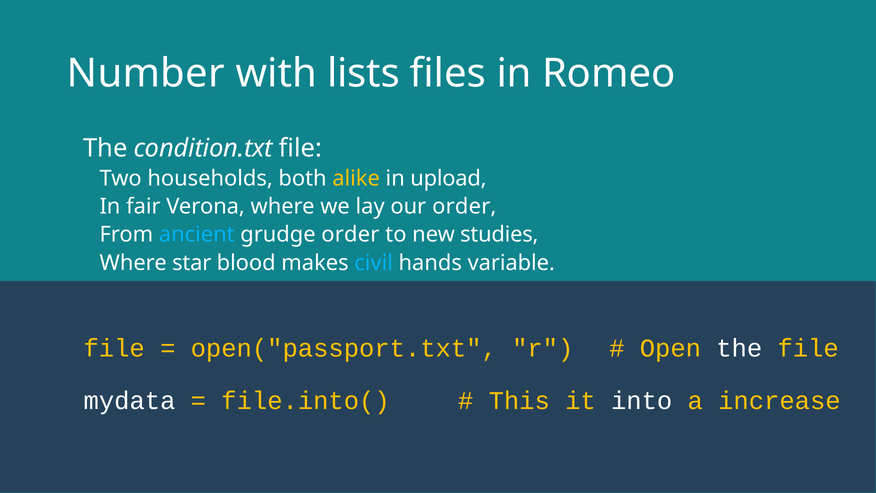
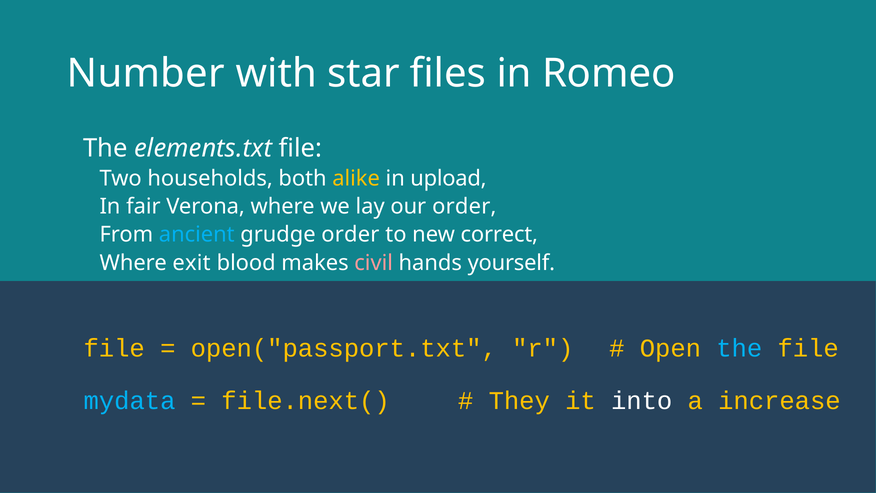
lists: lists -> star
condition.txt: condition.txt -> elements.txt
studies: studies -> correct
star: star -> exit
civil colour: light blue -> pink
variable: variable -> yourself
the at (739, 348) colour: white -> light blue
mydata colour: white -> light blue
file.into(: file.into( -> file.next(
This: This -> They
